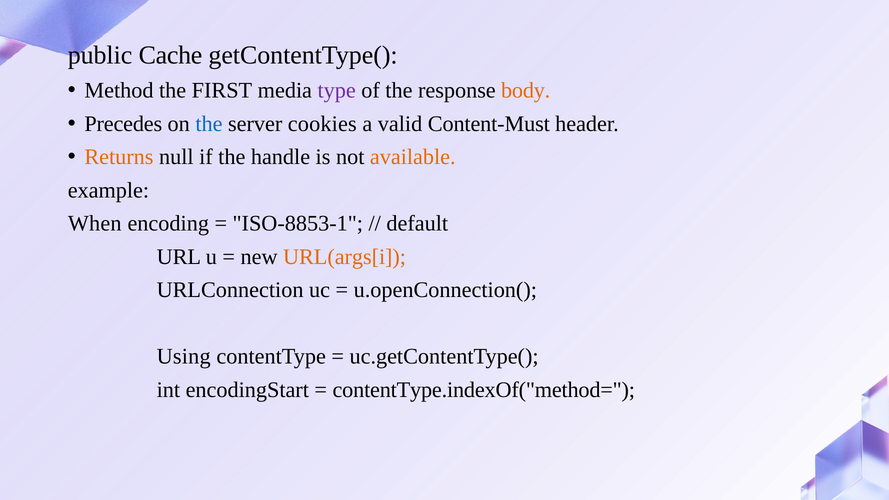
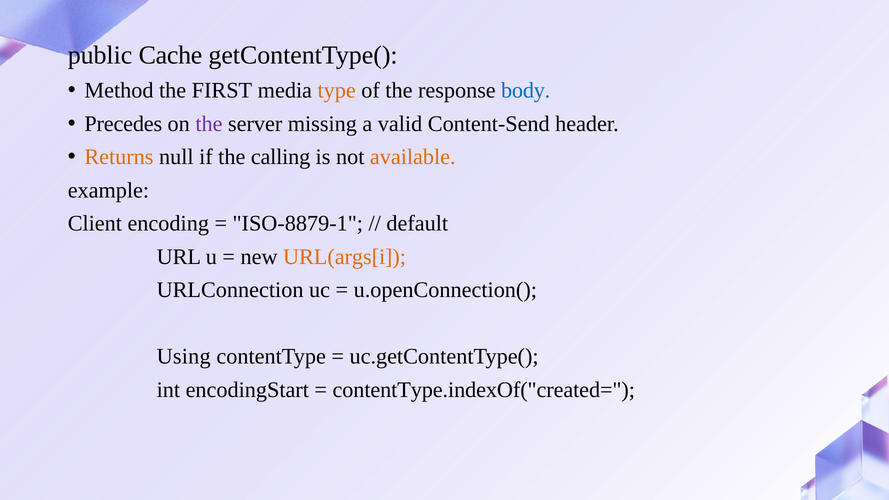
type colour: purple -> orange
body colour: orange -> blue
the at (209, 124) colour: blue -> purple
cookies: cookies -> missing
Content-Must: Content-Must -> Content-Send
handle: handle -> calling
When: When -> Client
ISO-8853-1: ISO-8853-1 -> ISO-8879-1
contentType.indexOf("method=: contentType.indexOf("method= -> contentType.indexOf("created=
